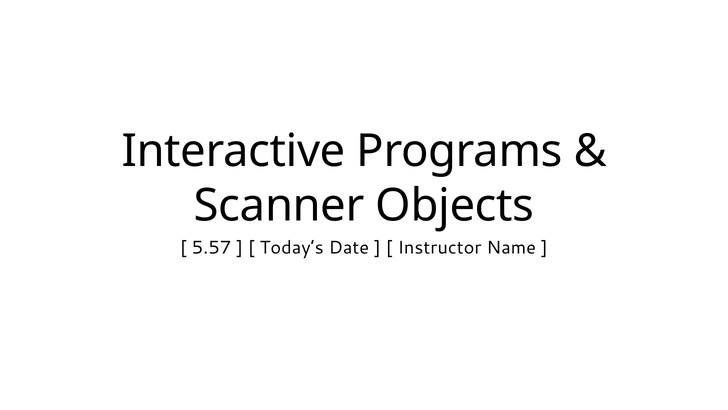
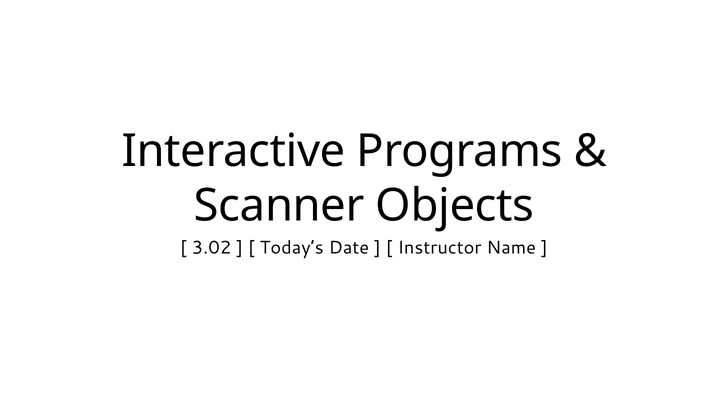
5.57: 5.57 -> 3.02
